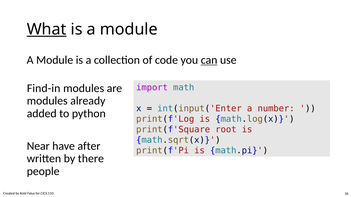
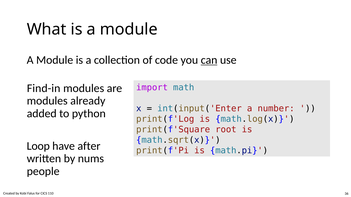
What underline: present -> none
Near: Near -> Loop
there: there -> nums
